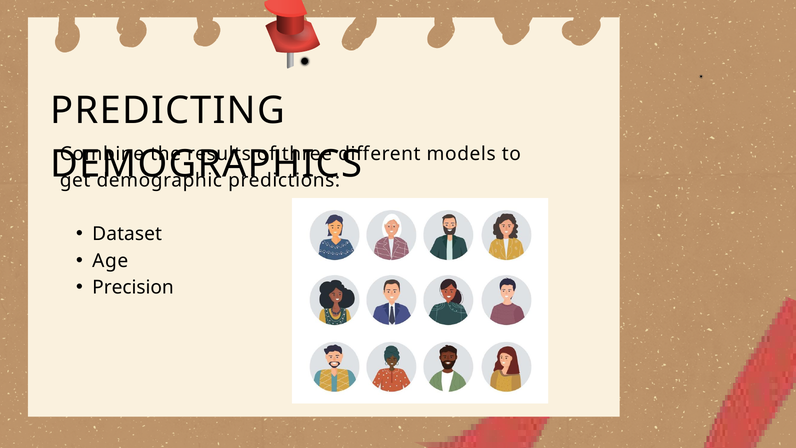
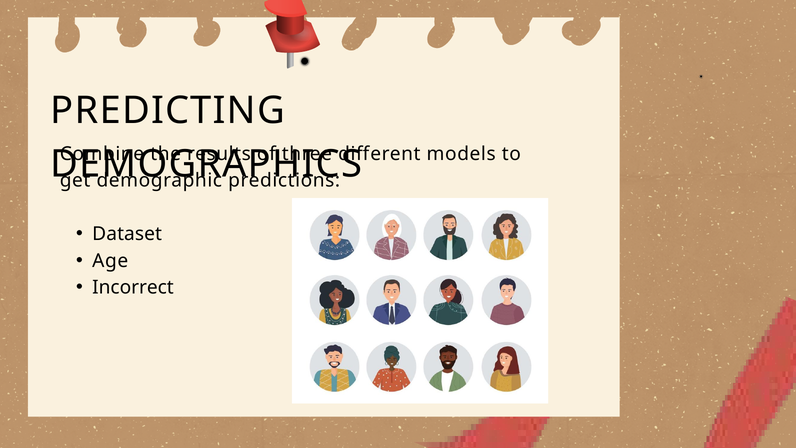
Precision: Precision -> Incorrect
